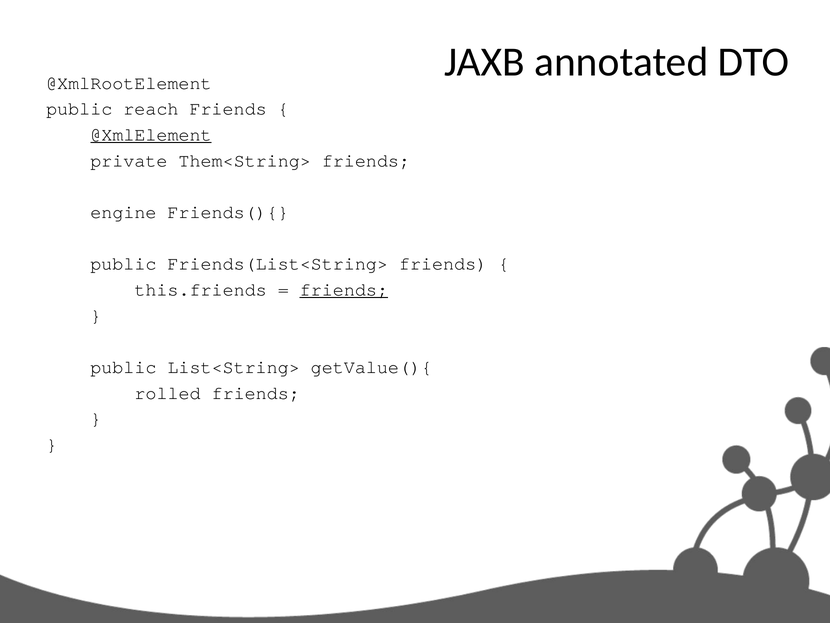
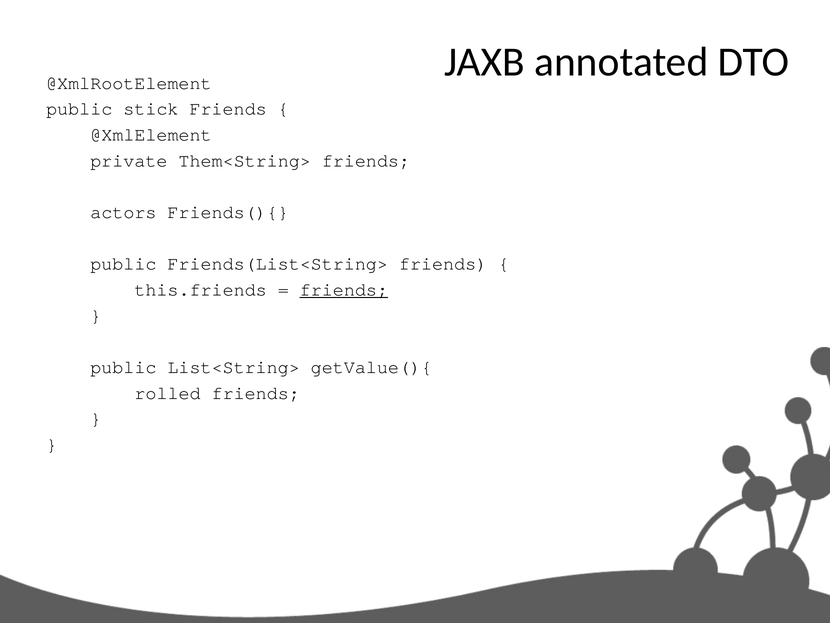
reach: reach -> stick
@XmlElement underline: present -> none
engine: engine -> actors
